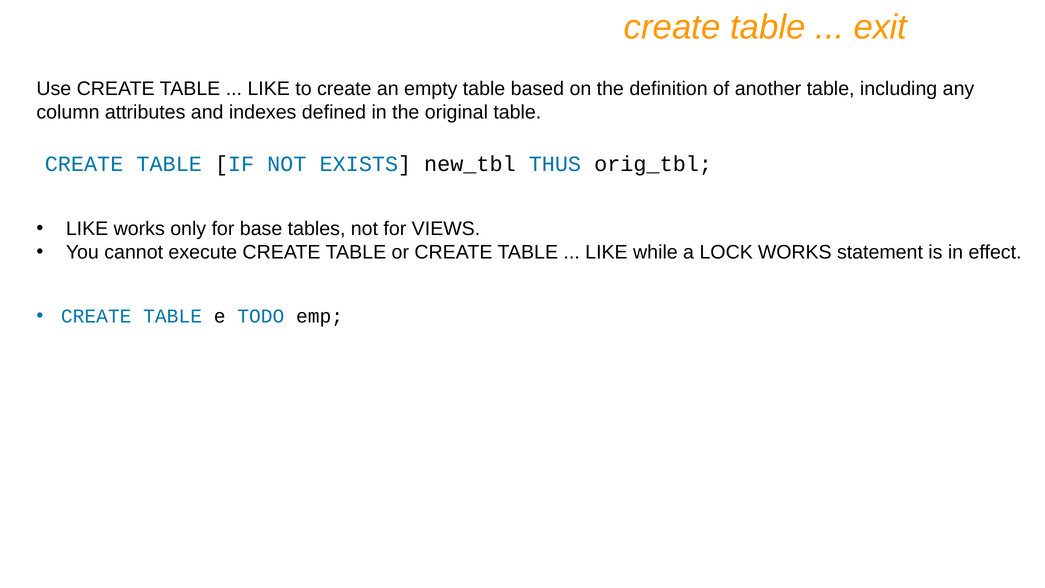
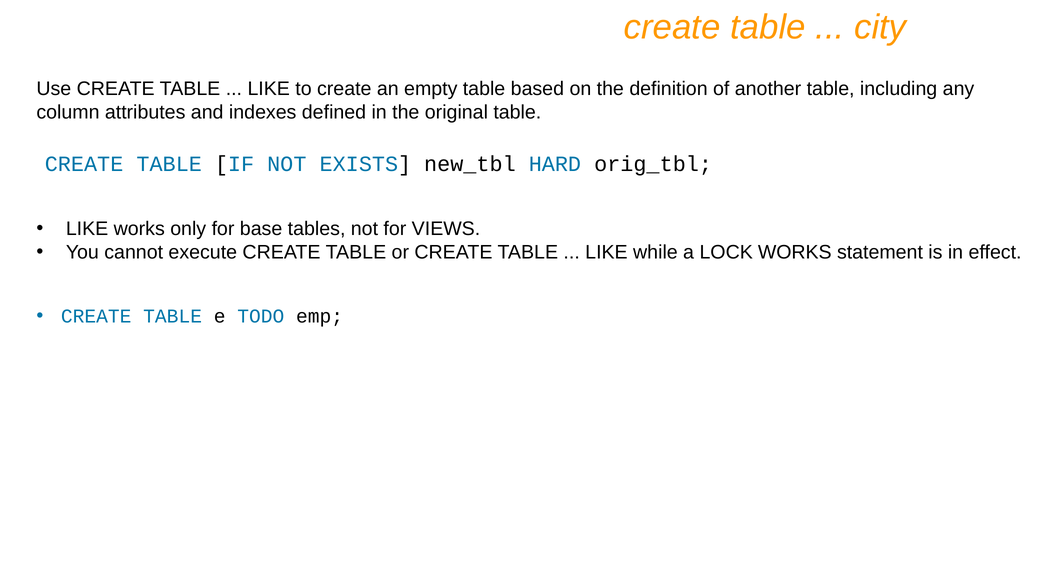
exit: exit -> city
THUS: THUS -> HARD
